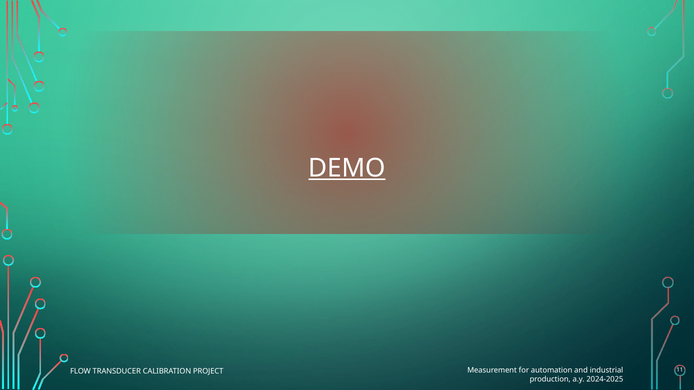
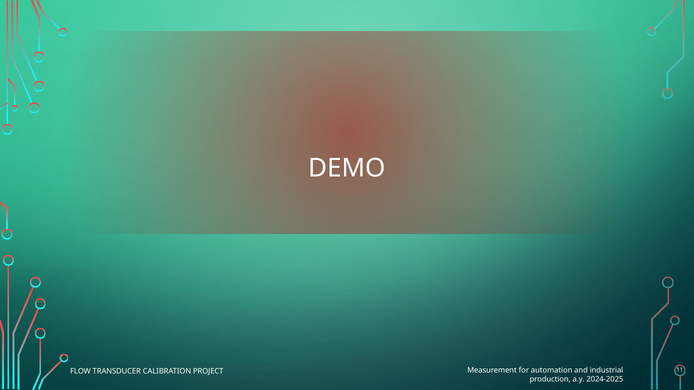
DEMO underline: present -> none
